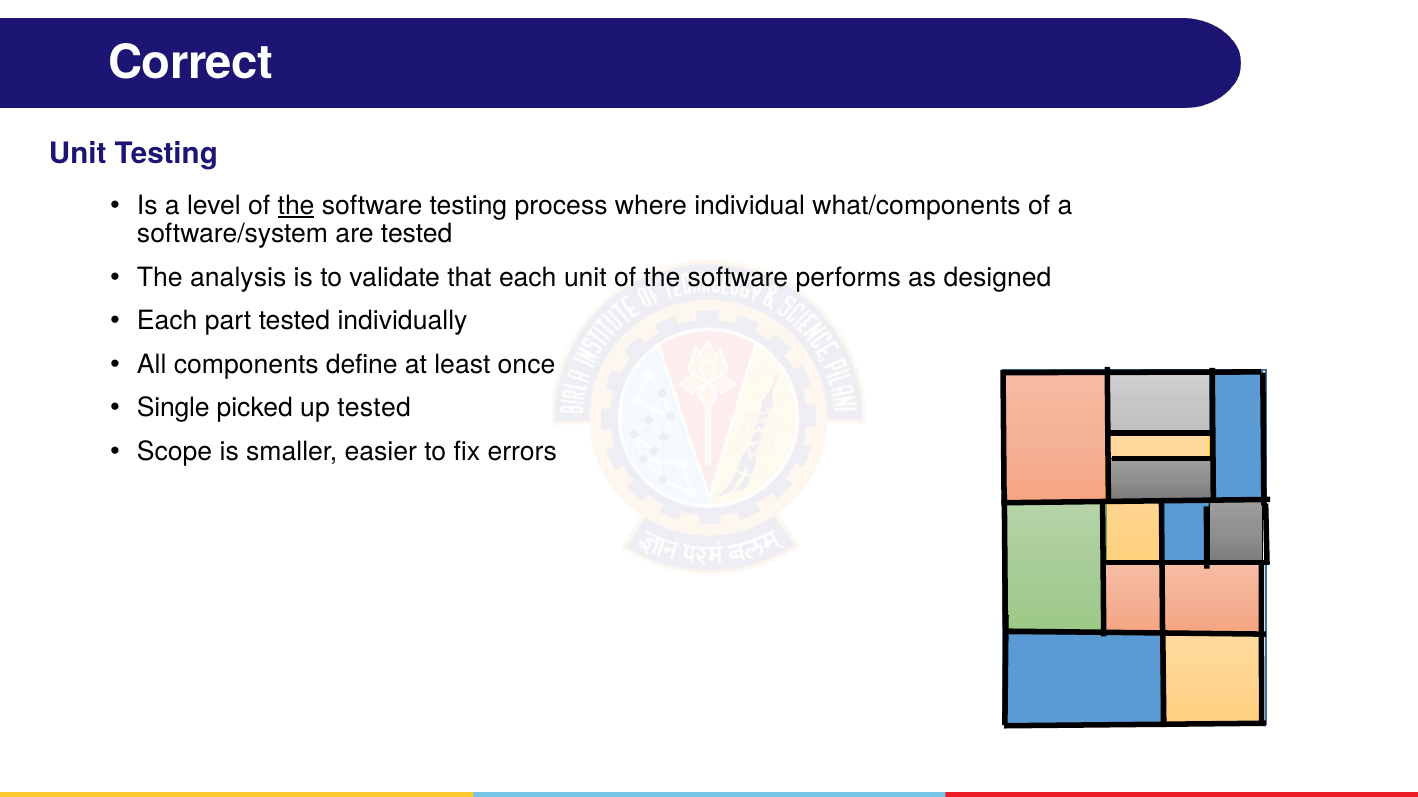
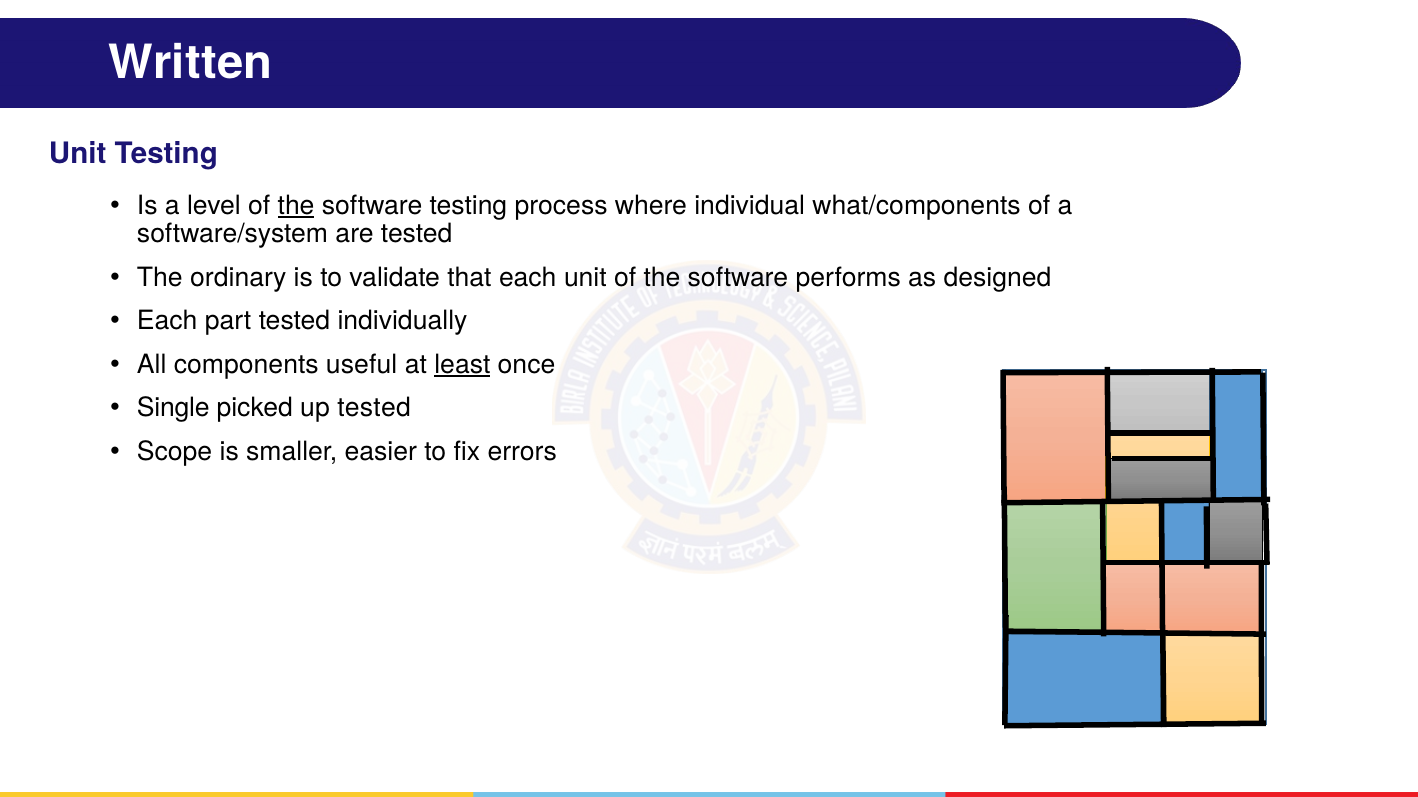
Correct: Correct -> Written
analysis: analysis -> ordinary
define: define -> useful
least underline: none -> present
